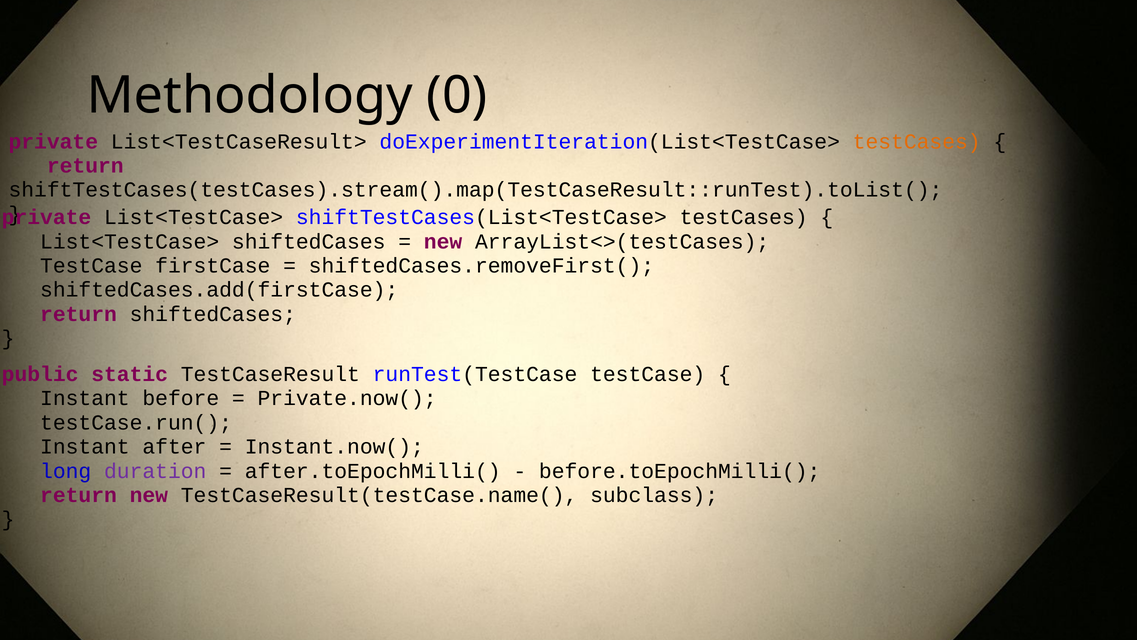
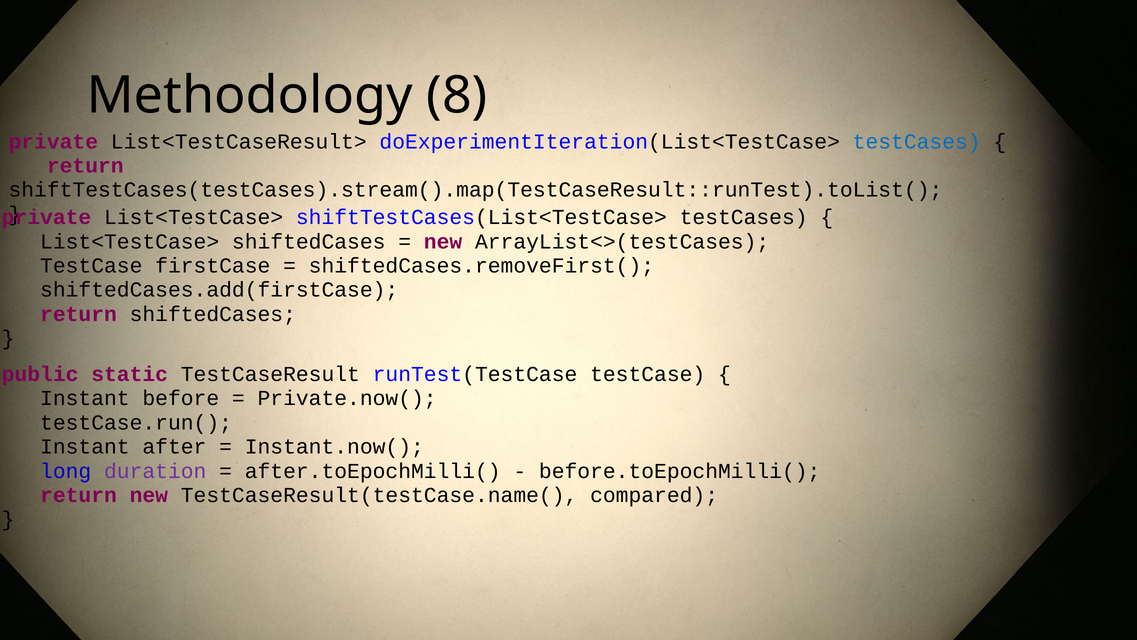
0: 0 -> 8
testCases at (917, 141) colour: orange -> blue
subclass: subclass -> compared
